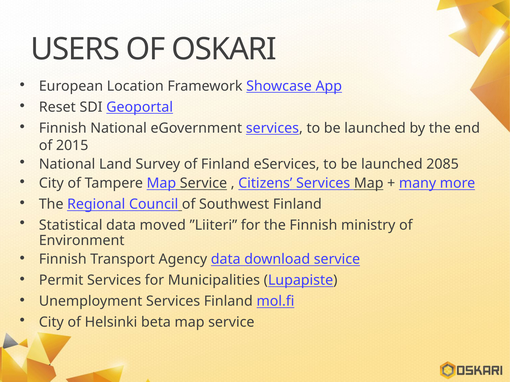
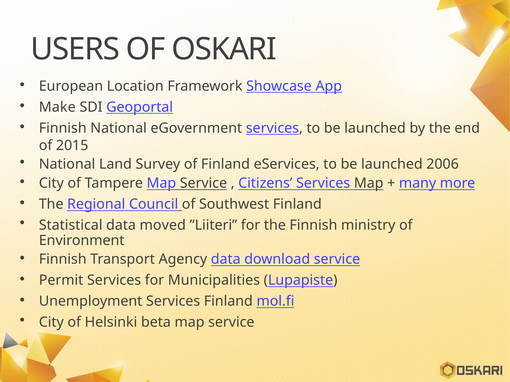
Reset: Reset -> Make
2085: 2085 -> 2006
